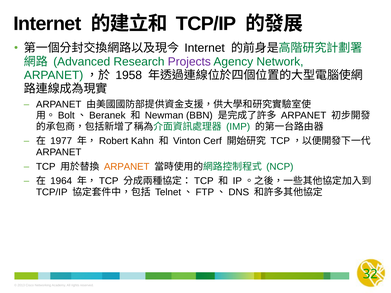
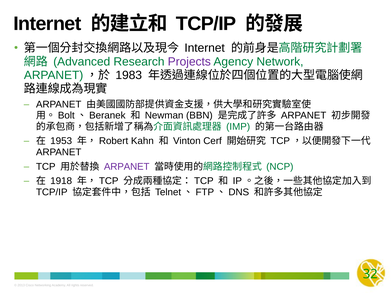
1958: 1958 -> 1983
1977: 1977 -> 1953
ARPANET at (127, 167) colour: orange -> purple
1964: 1964 -> 1918
